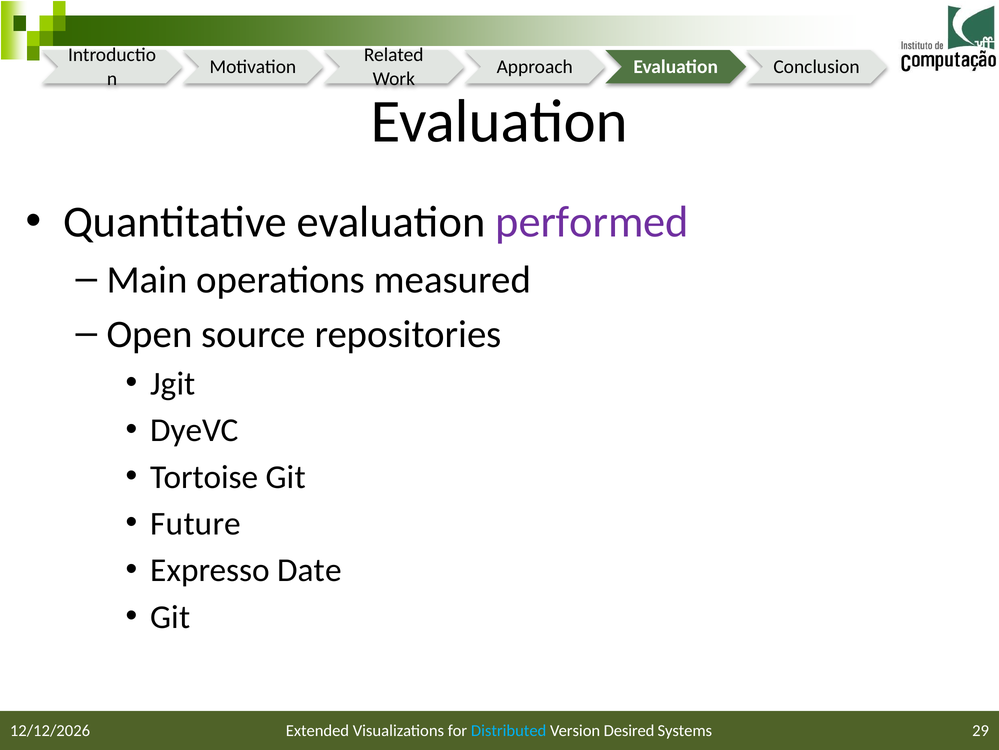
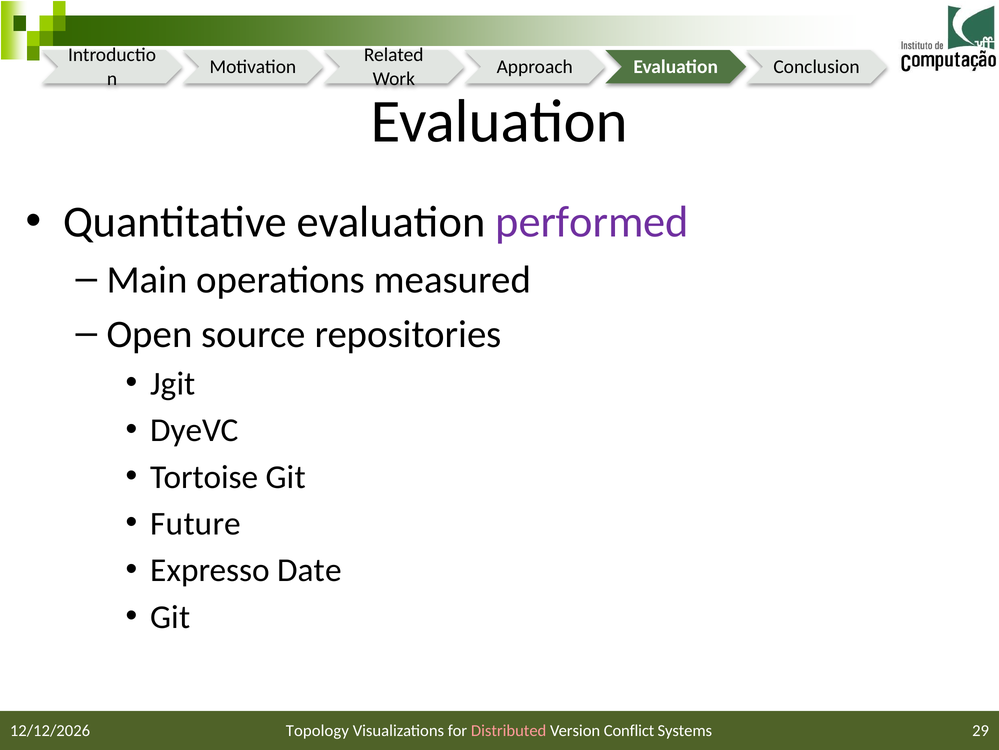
Extended: Extended -> Topology
Distributed colour: light blue -> pink
Desired: Desired -> Conflict
